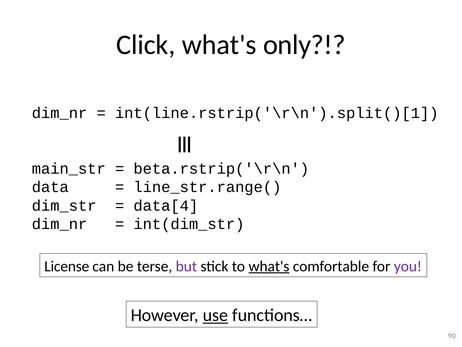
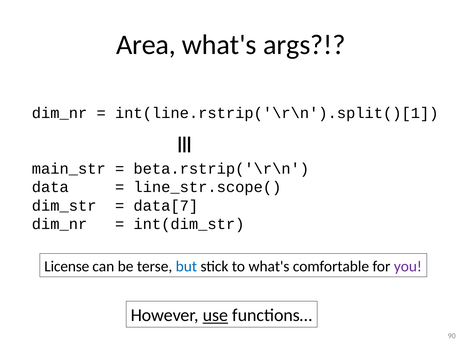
Click: Click -> Area
only: only -> args
line_str.range(: line_str.range( -> line_str.scope(
data[4: data[4 -> data[7
but colour: purple -> blue
what's at (269, 266) underline: present -> none
